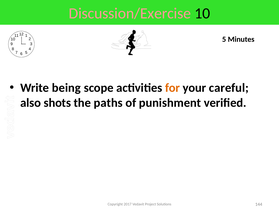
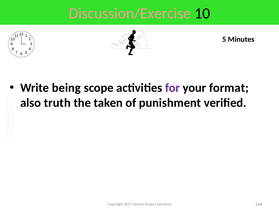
for colour: orange -> purple
careful: careful -> format
shots: shots -> truth
paths: paths -> taken
